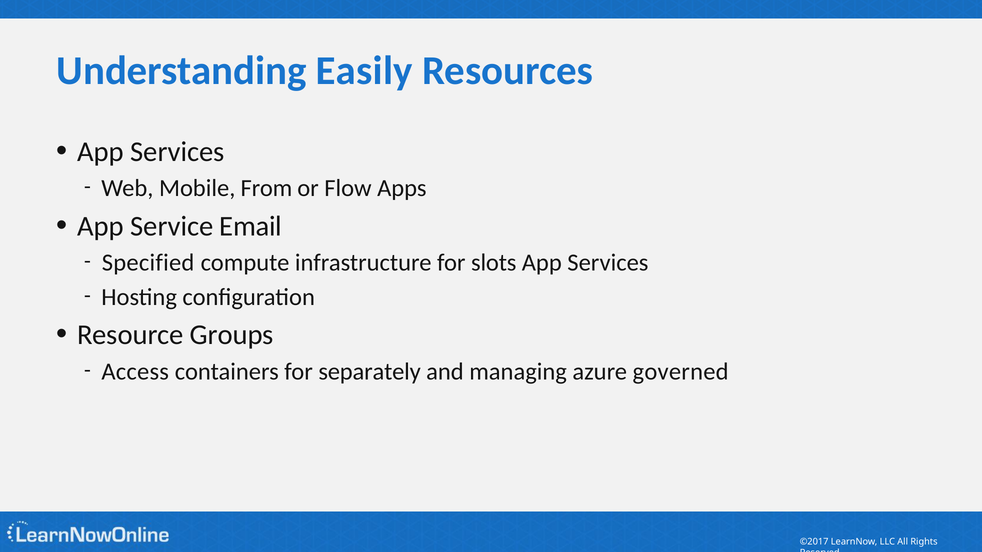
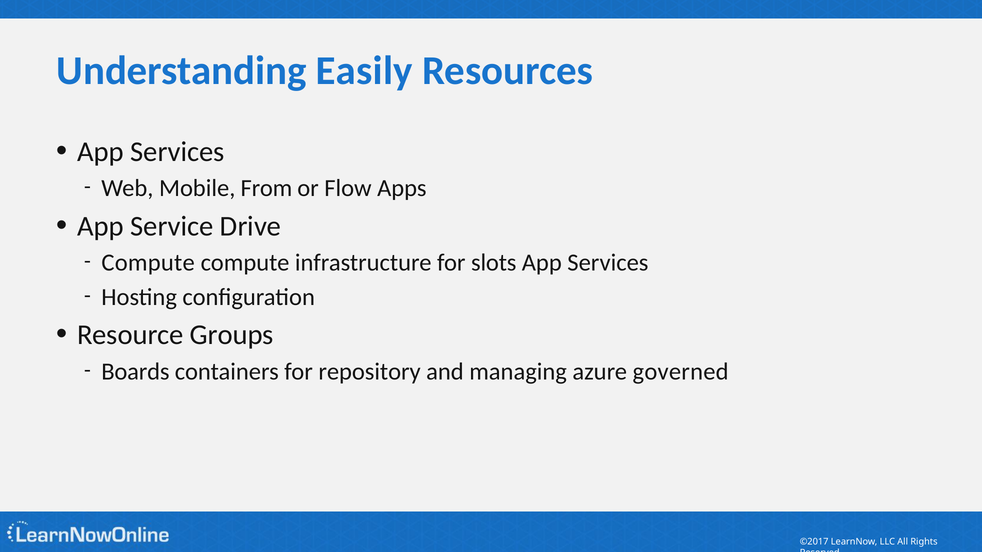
Email: Email -> Drive
Specified at (148, 263): Specified -> Compute
Access: Access -> Boards
separately: separately -> repository
